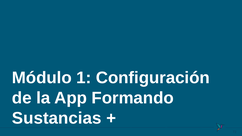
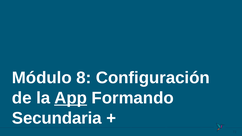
1: 1 -> 8
App underline: none -> present
Sustancias: Sustancias -> Secundaria
